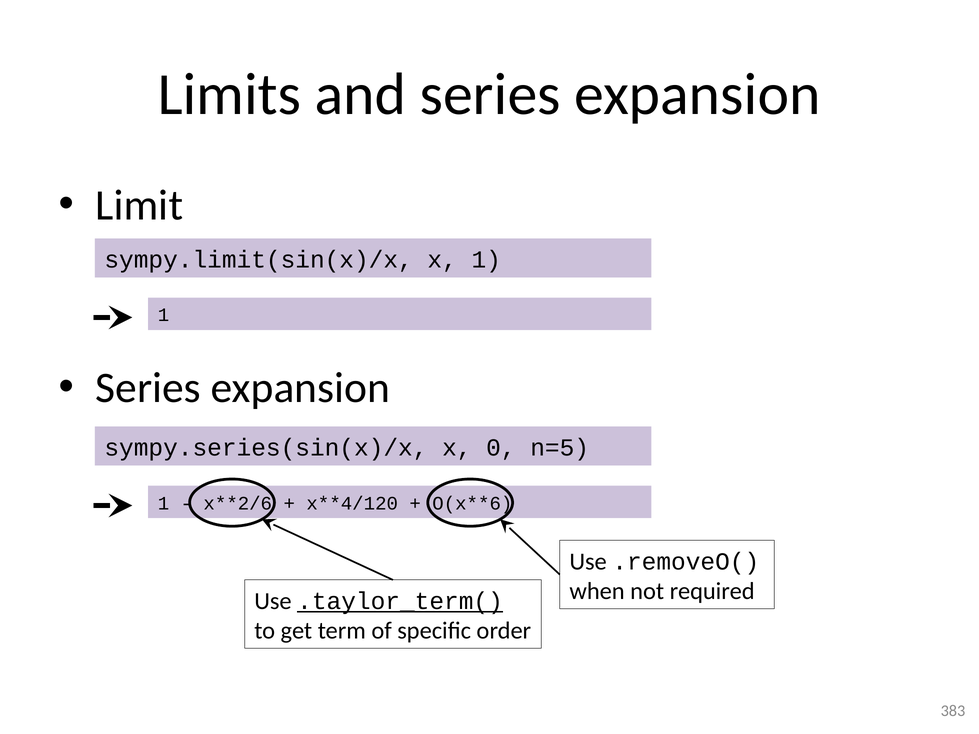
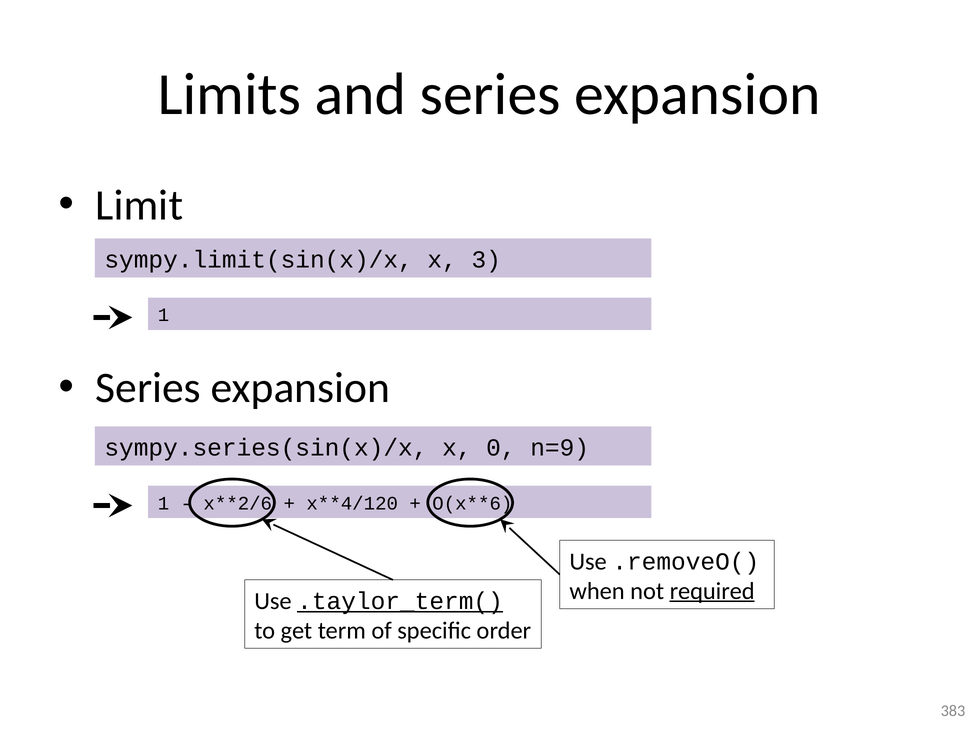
x 1: 1 -> 3
n=5: n=5 -> n=9
required underline: none -> present
